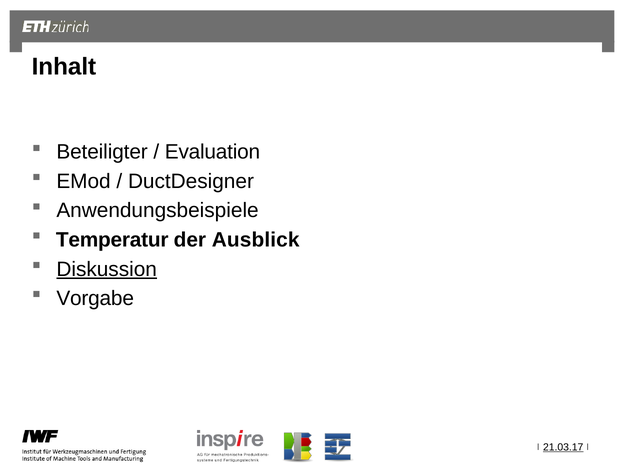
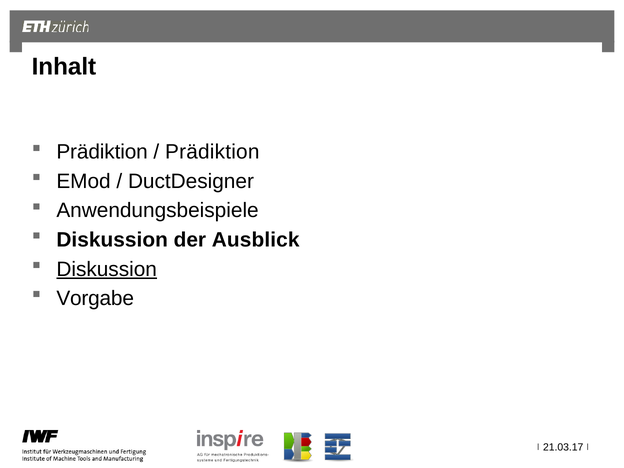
Beteiligter at (102, 152): Beteiligter -> Prädiktion
Evaluation at (212, 152): Evaluation -> Prädiktion
Temperatur at (112, 240): Temperatur -> Diskussion
21.03.17 underline: present -> none
